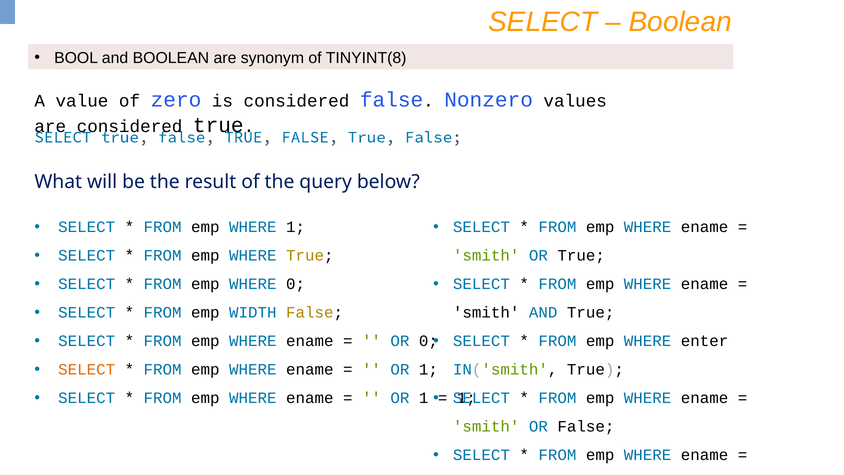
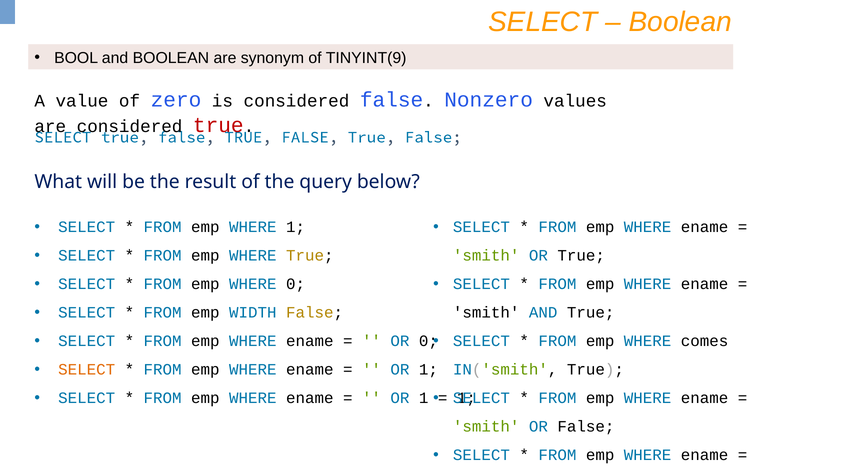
TINYINT(8: TINYINT(8 -> TINYINT(9
true at (218, 125) colour: black -> red
enter: enter -> comes
